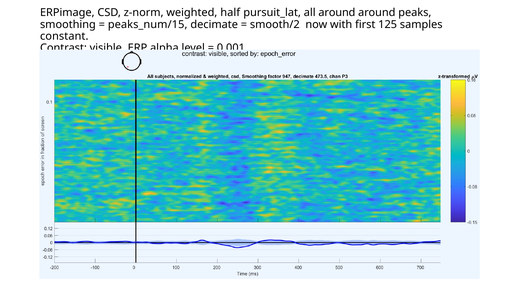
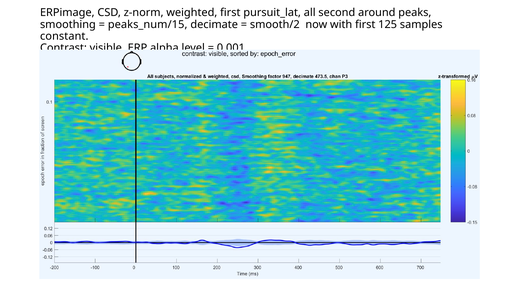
weighted half: half -> first
all around: around -> second
